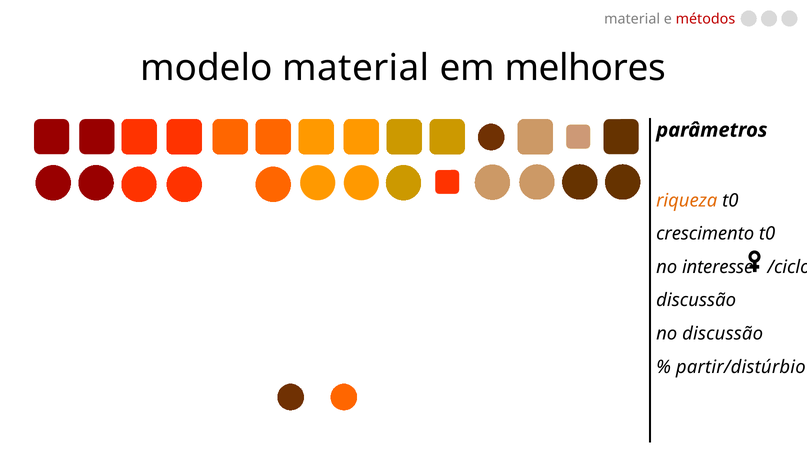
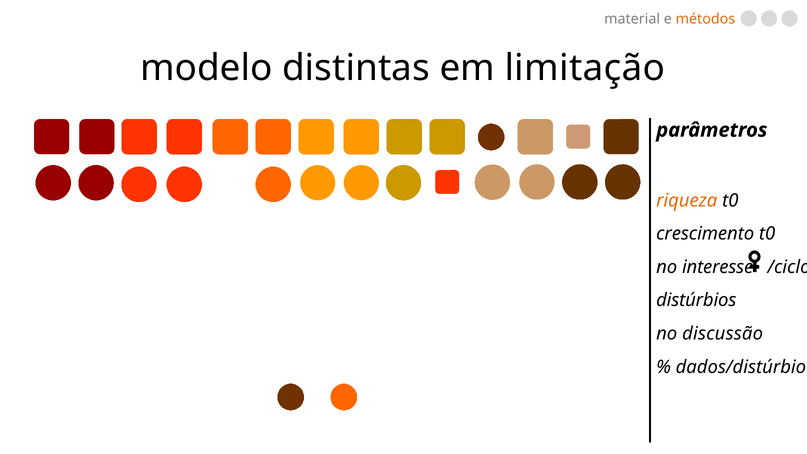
métodos colour: red -> orange
modelo material: material -> distintas
melhores: melhores -> limitação
discussão at (696, 300): discussão -> distúrbios
partir/distúrbio: partir/distúrbio -> dados/distúrbio
